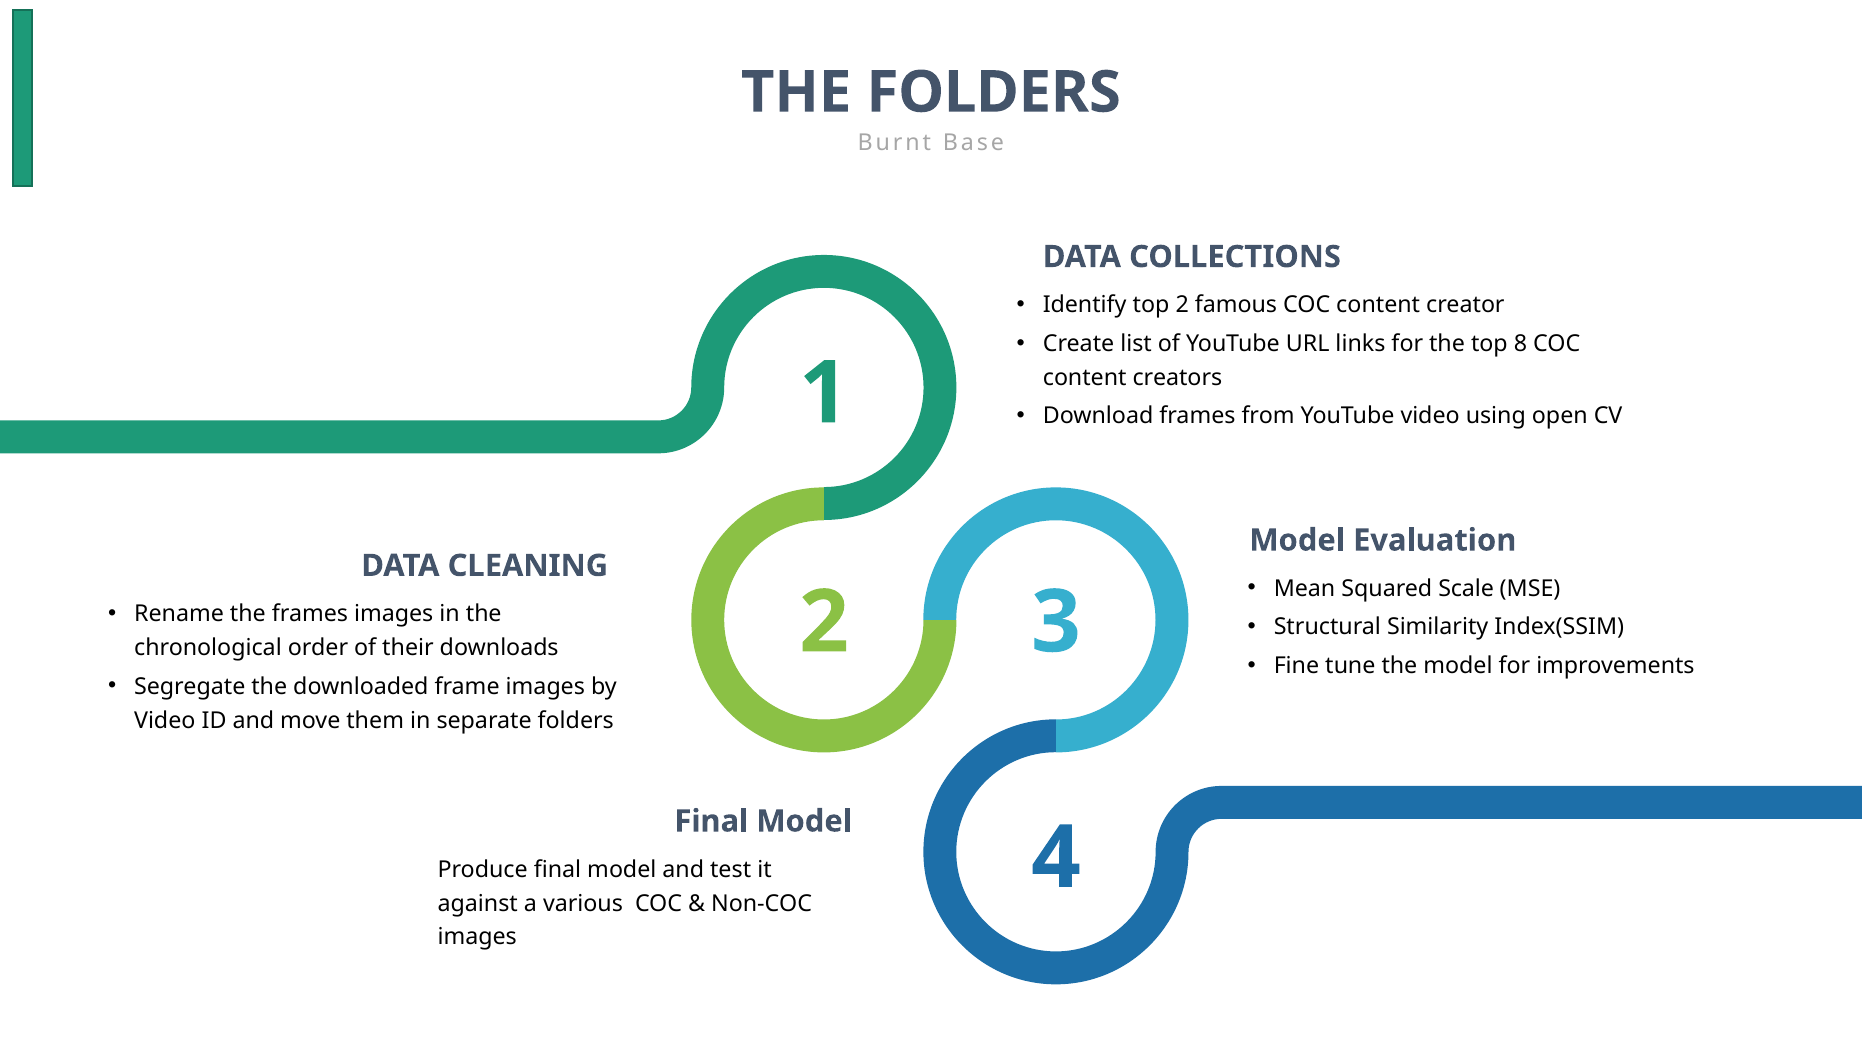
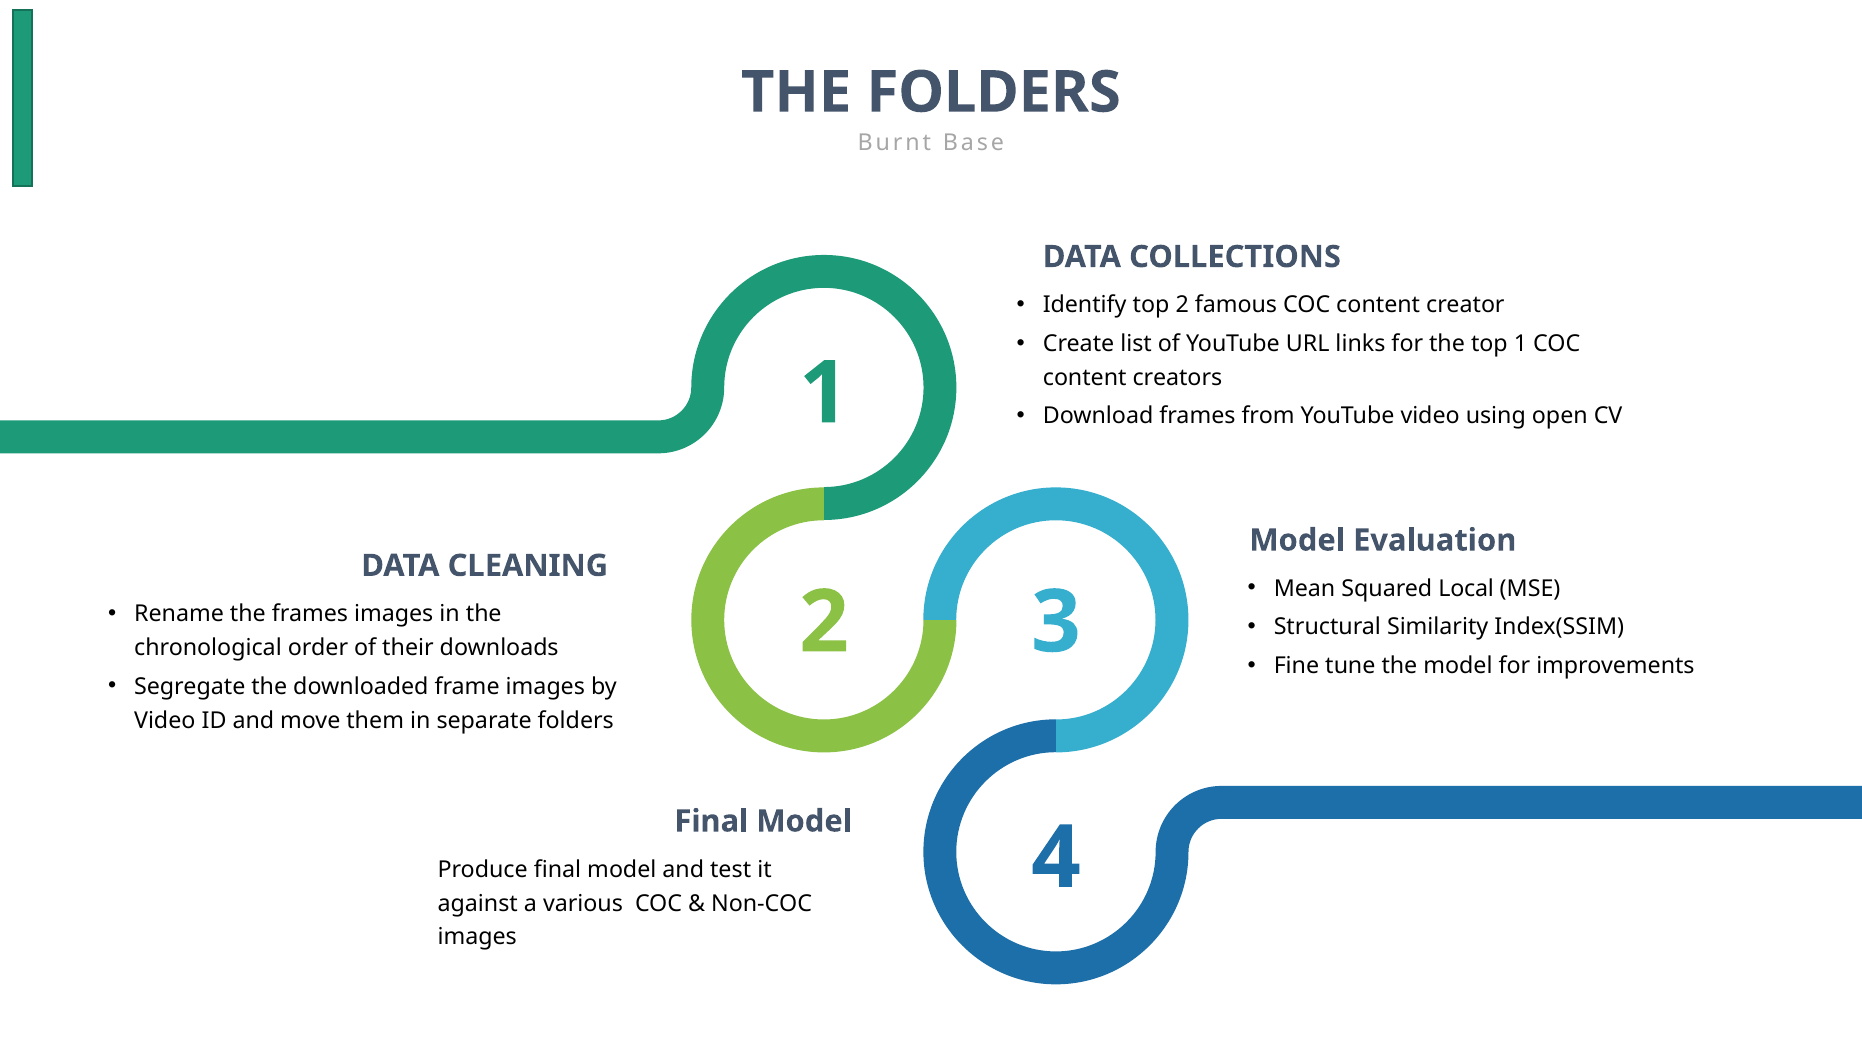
top 8: 8 -> 1
Scale: Scale -> Local
